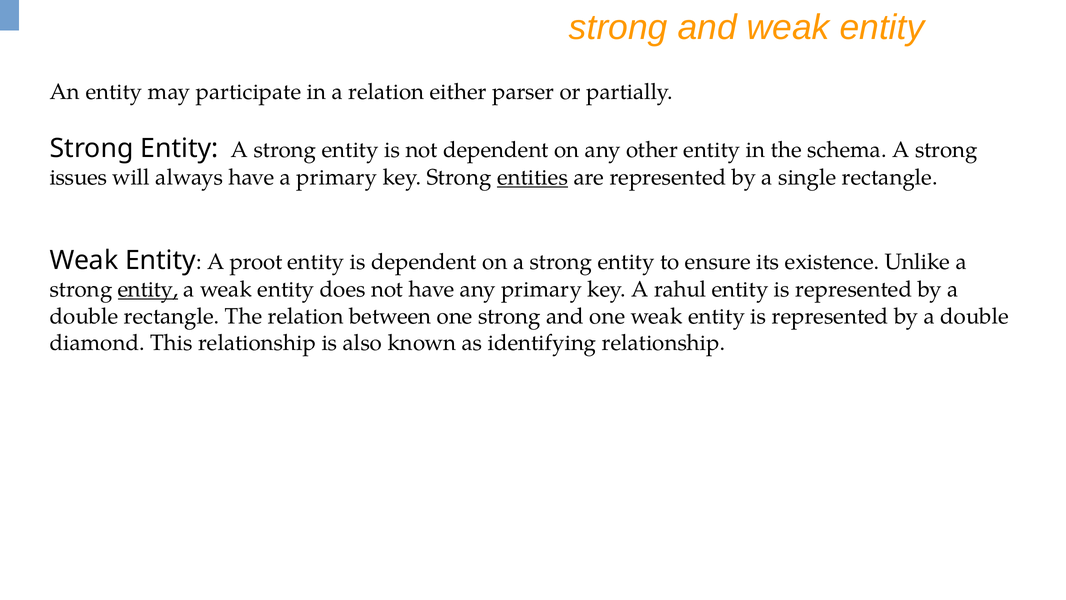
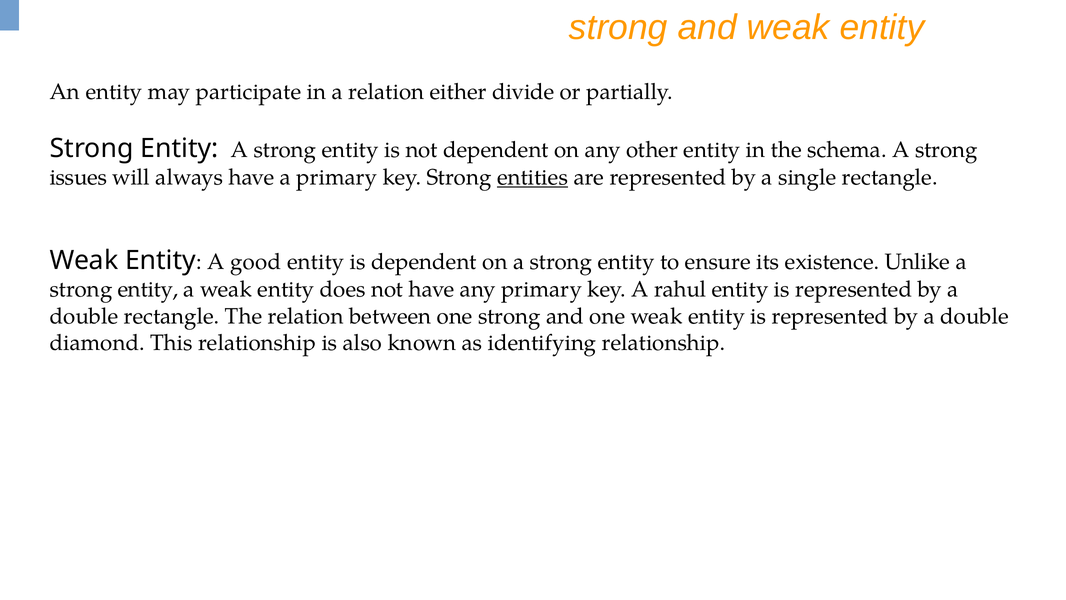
parser: parser -> divide
proot: proot -> good
entity at (148, 289) underline: present -> none
